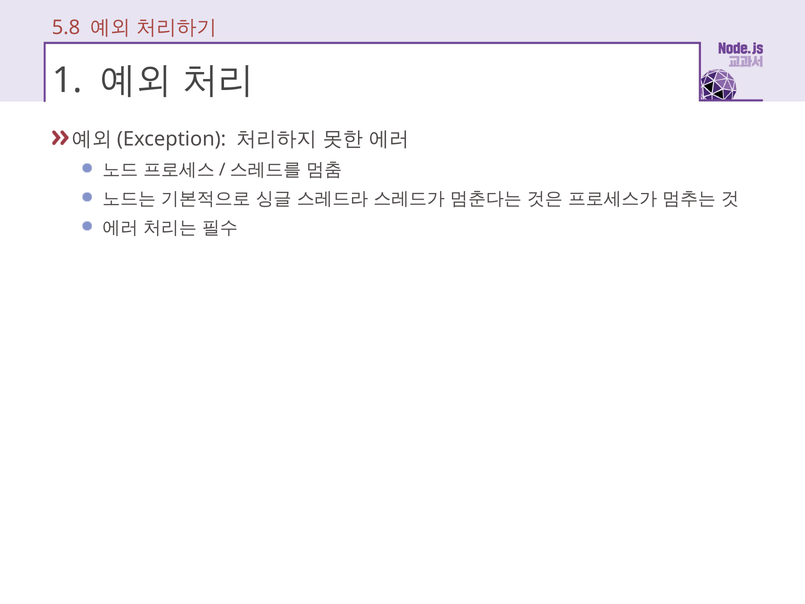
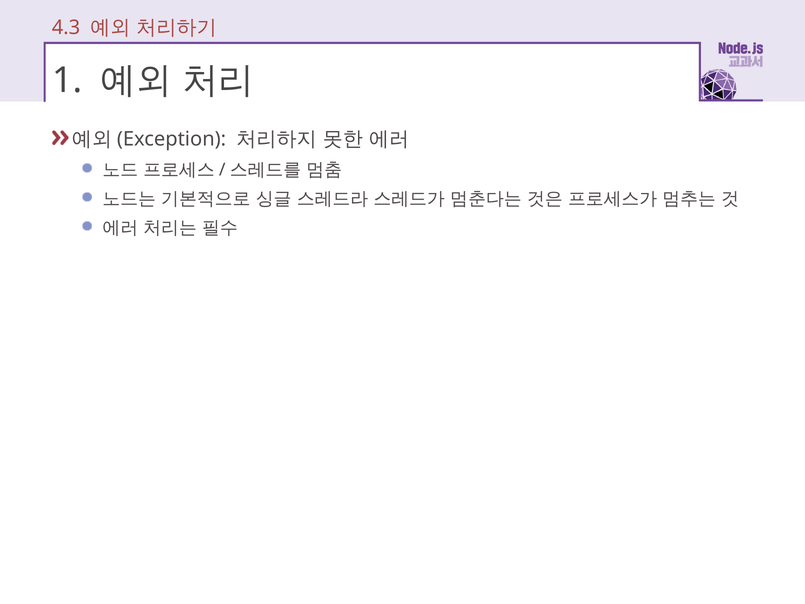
5.8: 5.8 -> 4.3
